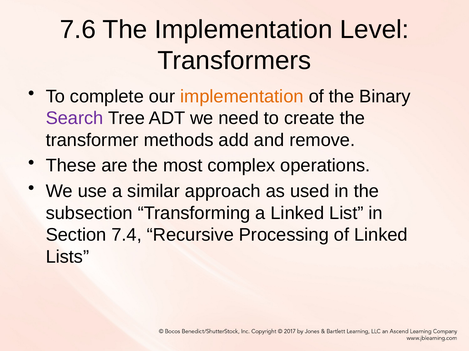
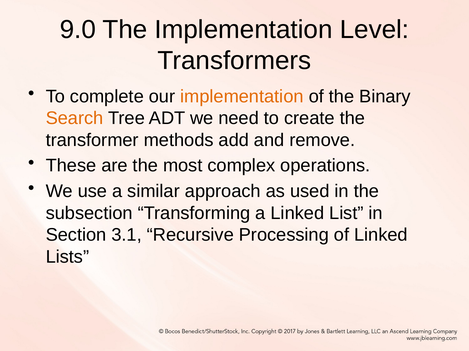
7.6: 7.6 -> 9.0
Search colour: purple -> orange
7.4: 7.4 -> 3.1
